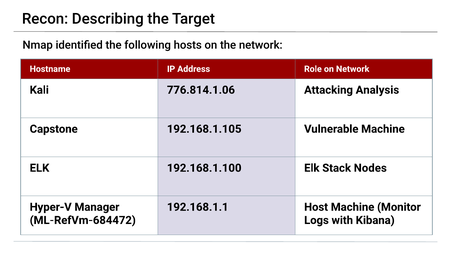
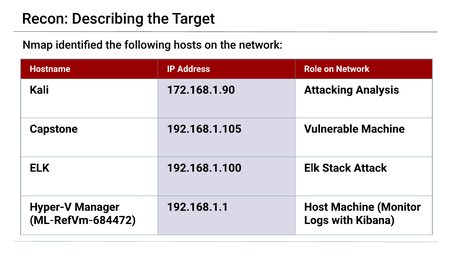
776.814.1.06: 776.814.1.06 -> 172.168.1.90
Nodes: Nodes -> Attack
